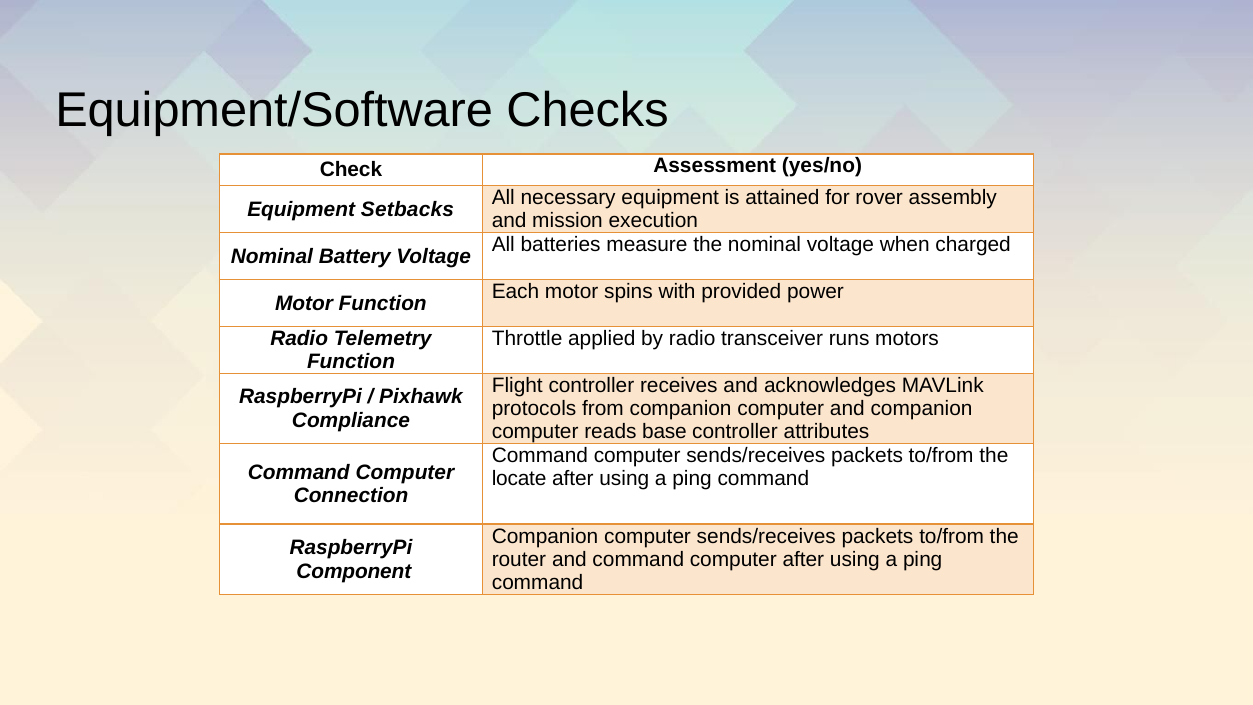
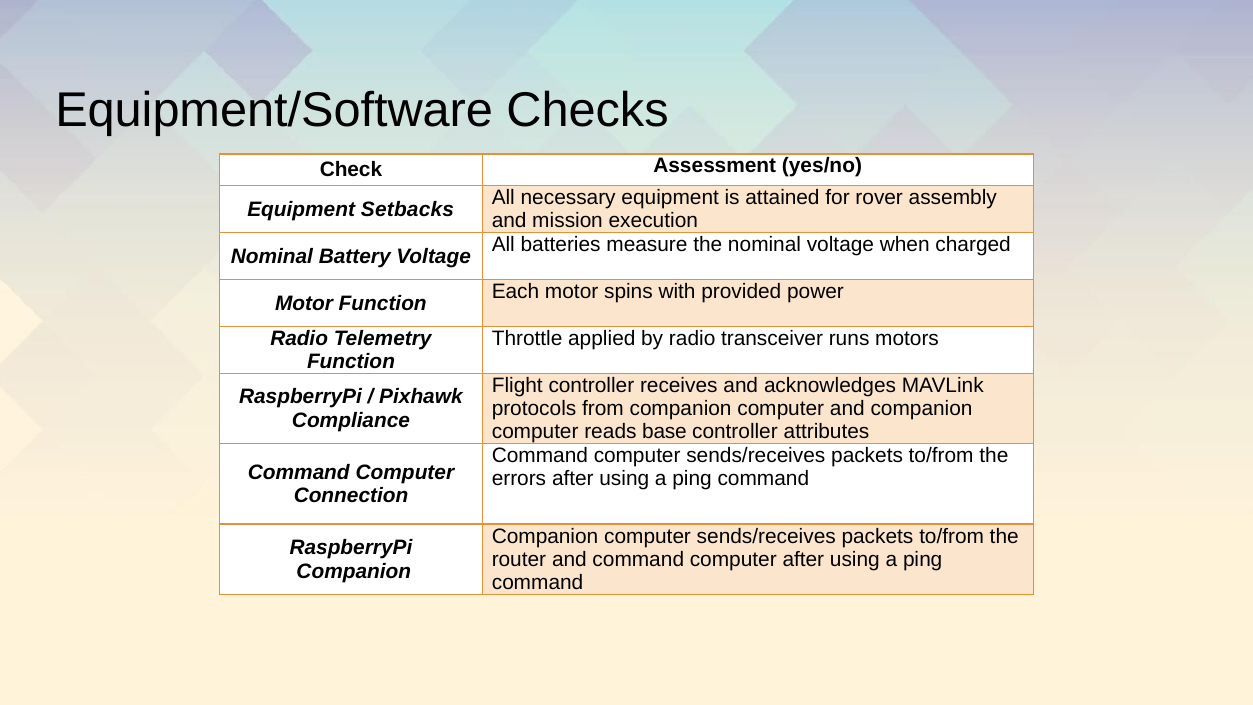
locate: locate -> errors
Component at (354, 571): Component -> Companion
